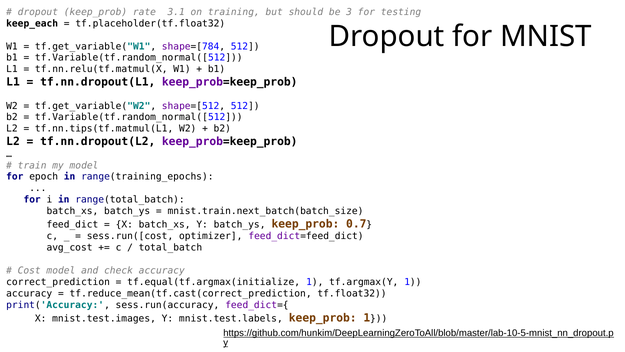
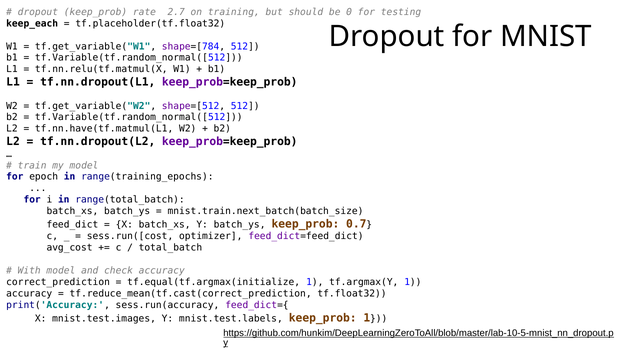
3.1: 3.1 -> 2.7
3: 3 -> 0
tf.nn.tips(tf.matmul(L1: tf.nn.tips(tf.matmul(L1 -> tf.nn.have(tf.matmul(L1
Cost: Cost -> With
